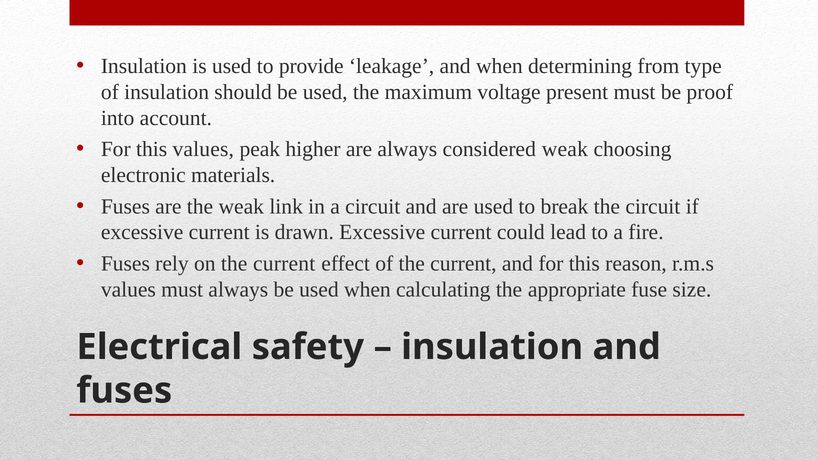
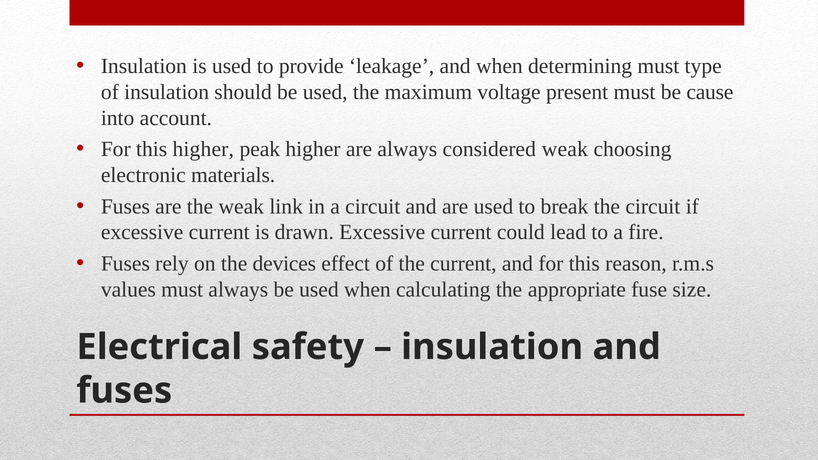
determining from: from -> must
proof: proof -> cause
this values: values -> higher
on the current: current -> devices
